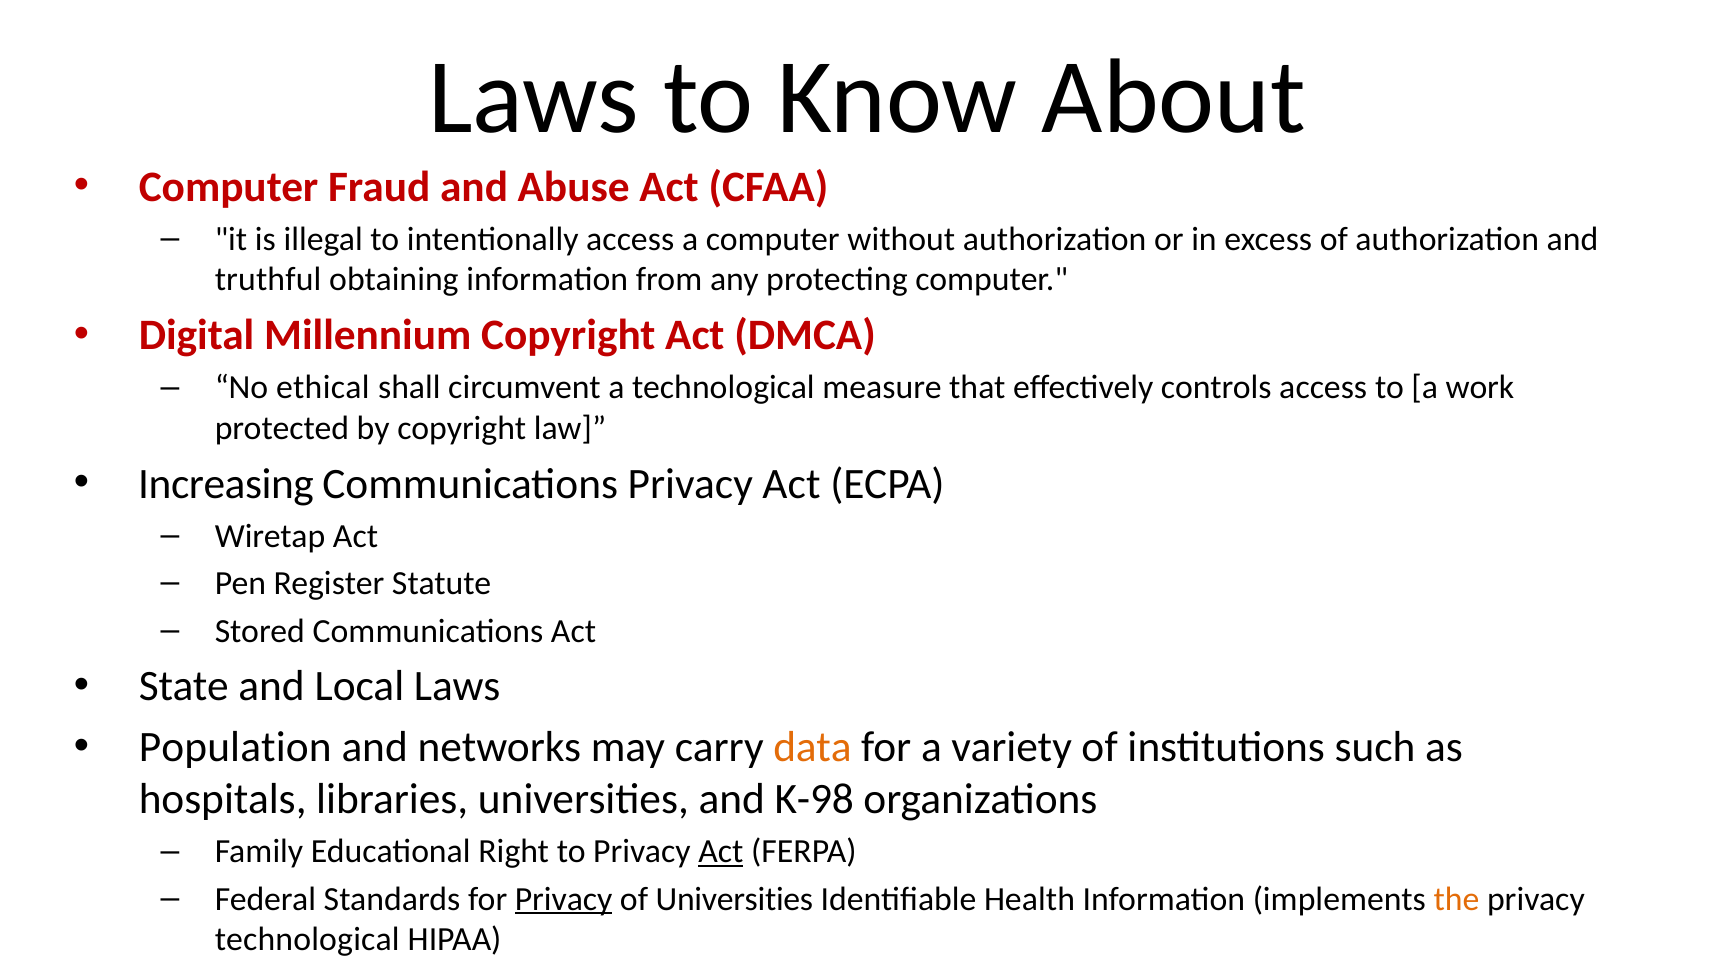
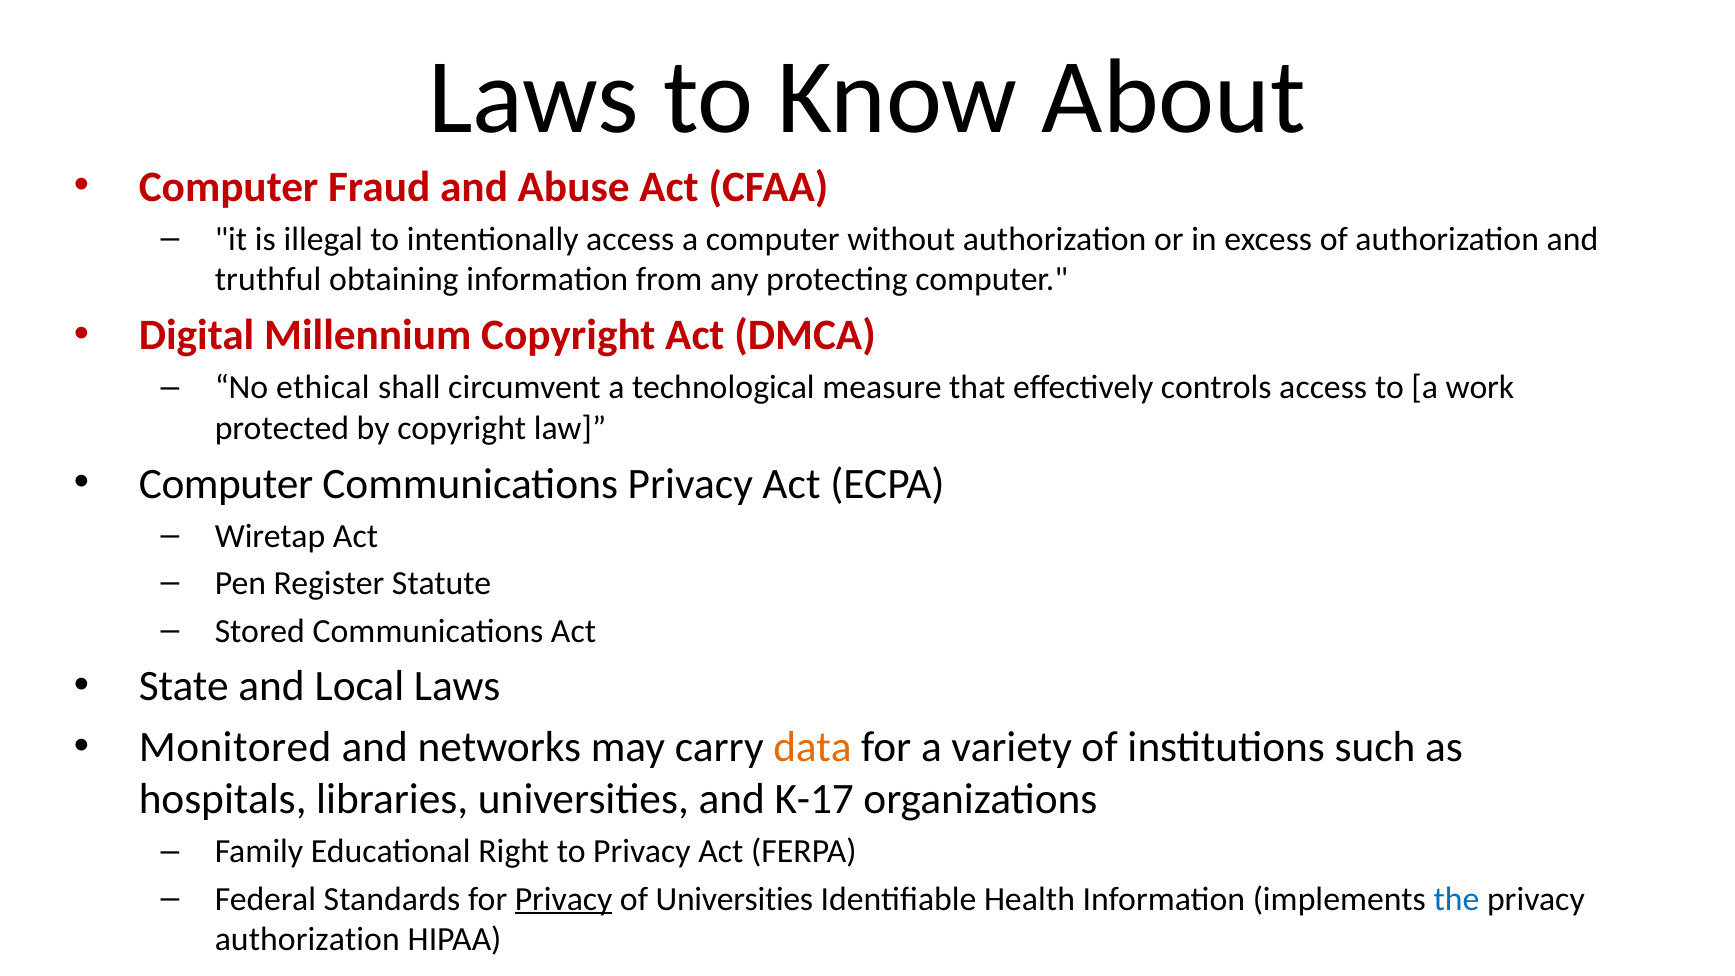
Increasing at (226, 484): Increasing -> Computer
Population: Population -> Monitored
K-98: K-98 -> K-17
Act at (721, 852) underline: present -> none
the colour: orange -> blue
technological at (307, 939): technological -> authorization
